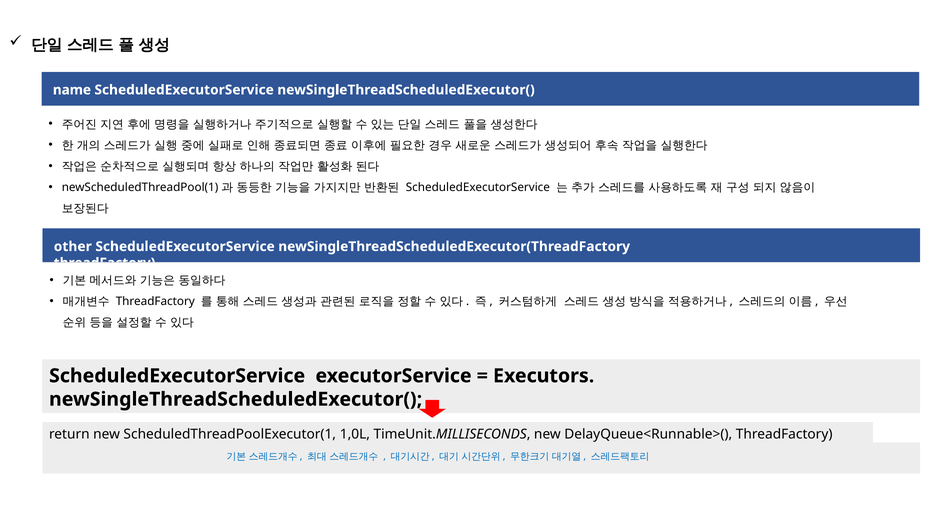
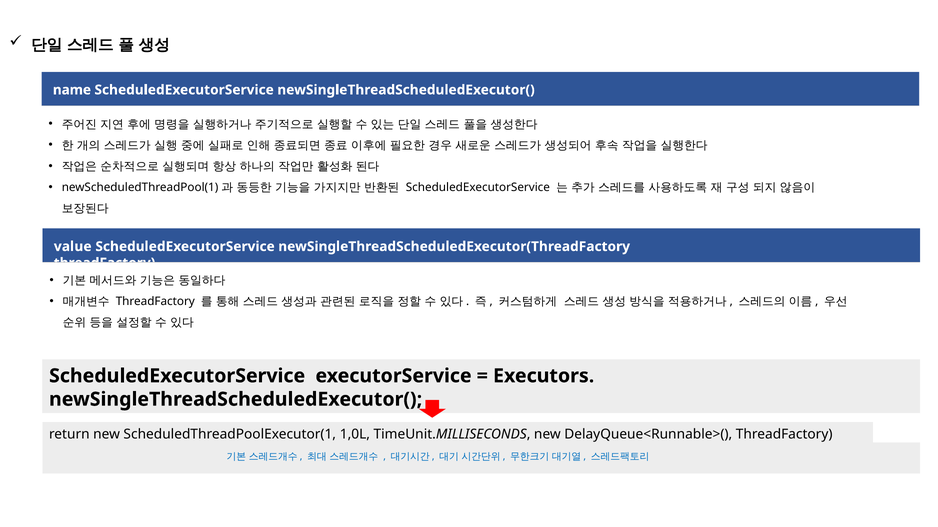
other: other -> value
